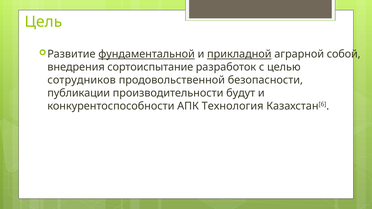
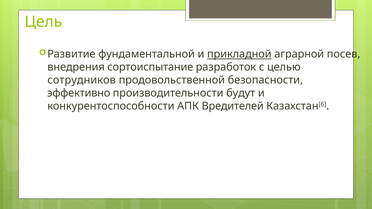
фундаментальной underline: present -> none
собой: собой -> посев
публикации: публикации -> эффективно
Технология: Технология -> Вредителей
